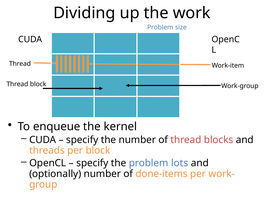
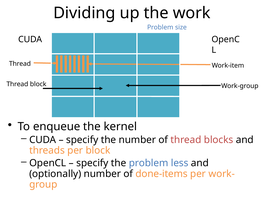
lots: lots -> less
